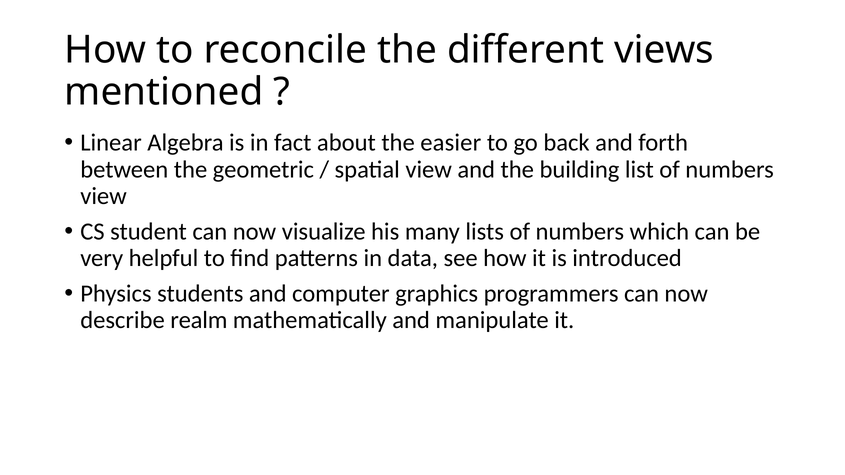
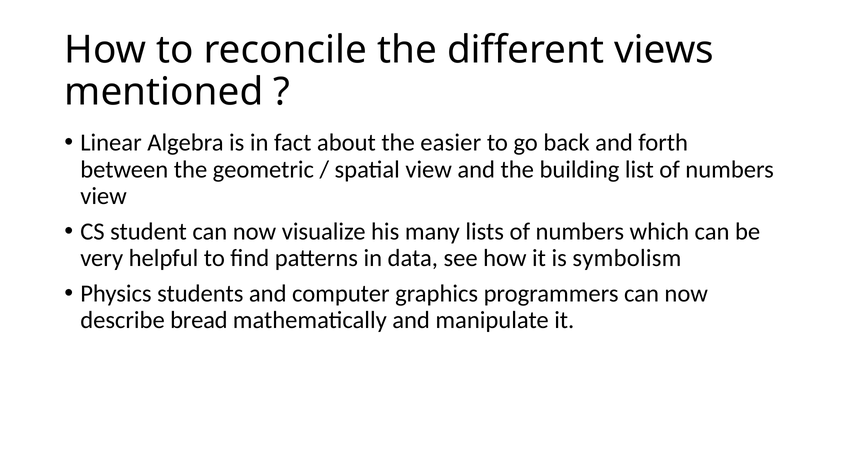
introduced: introduced -> symbolism
realm: realm -> bread
